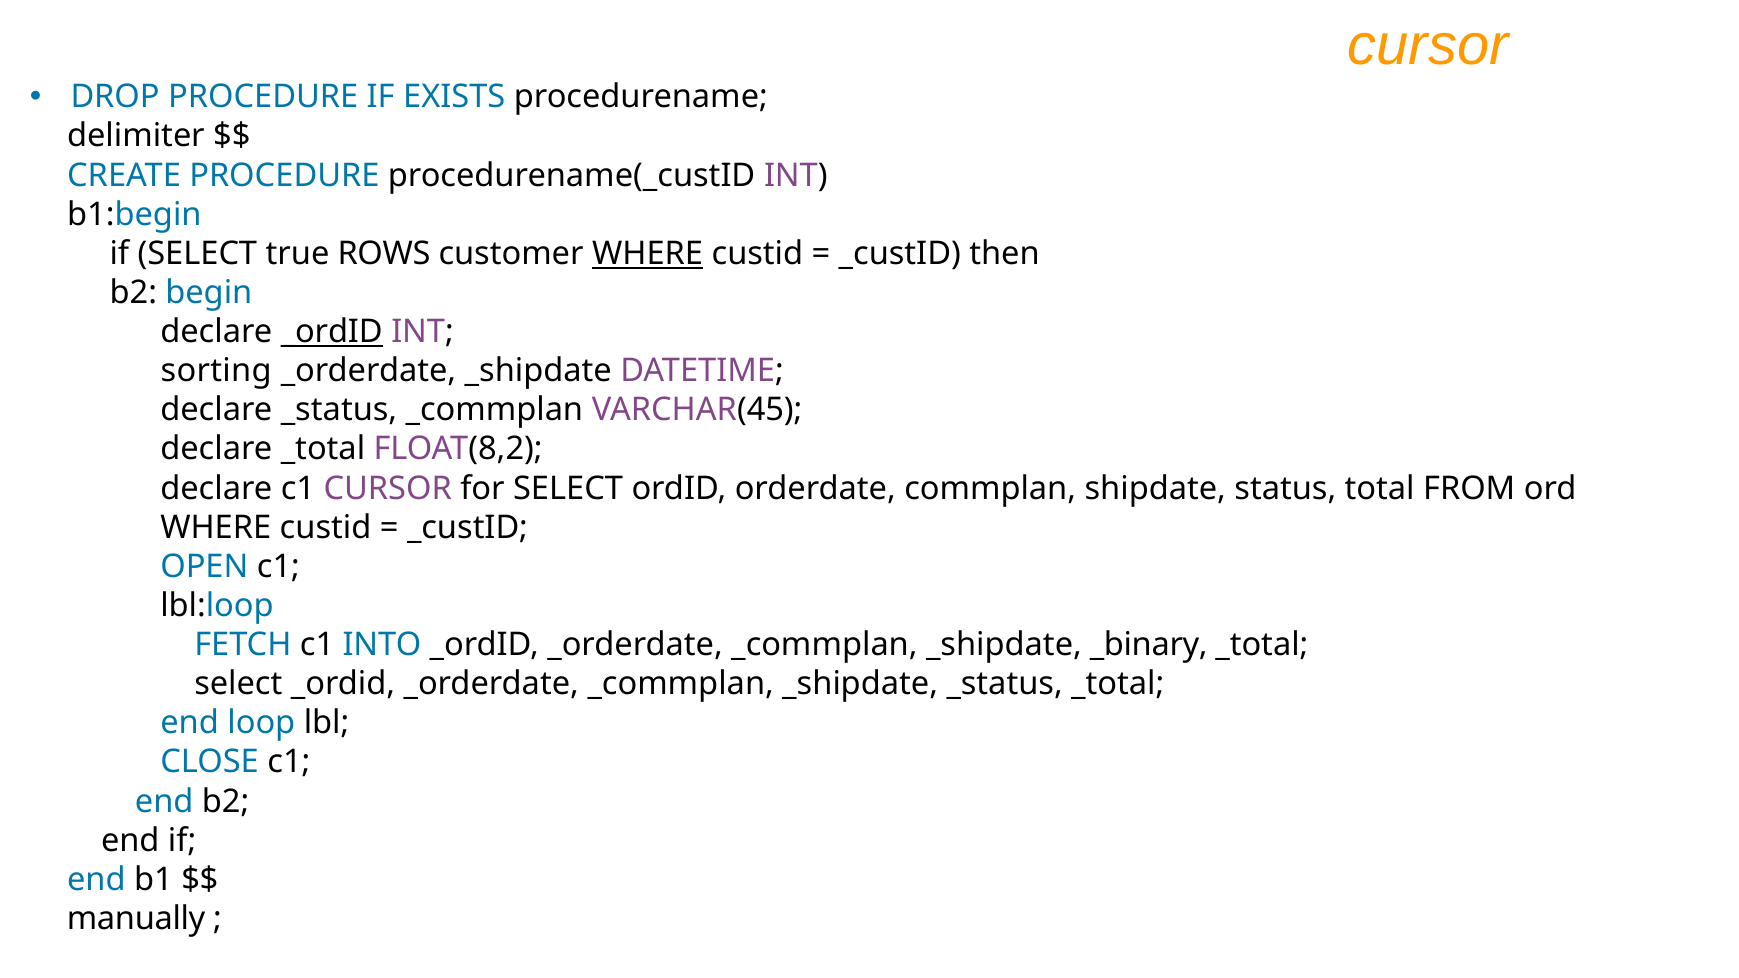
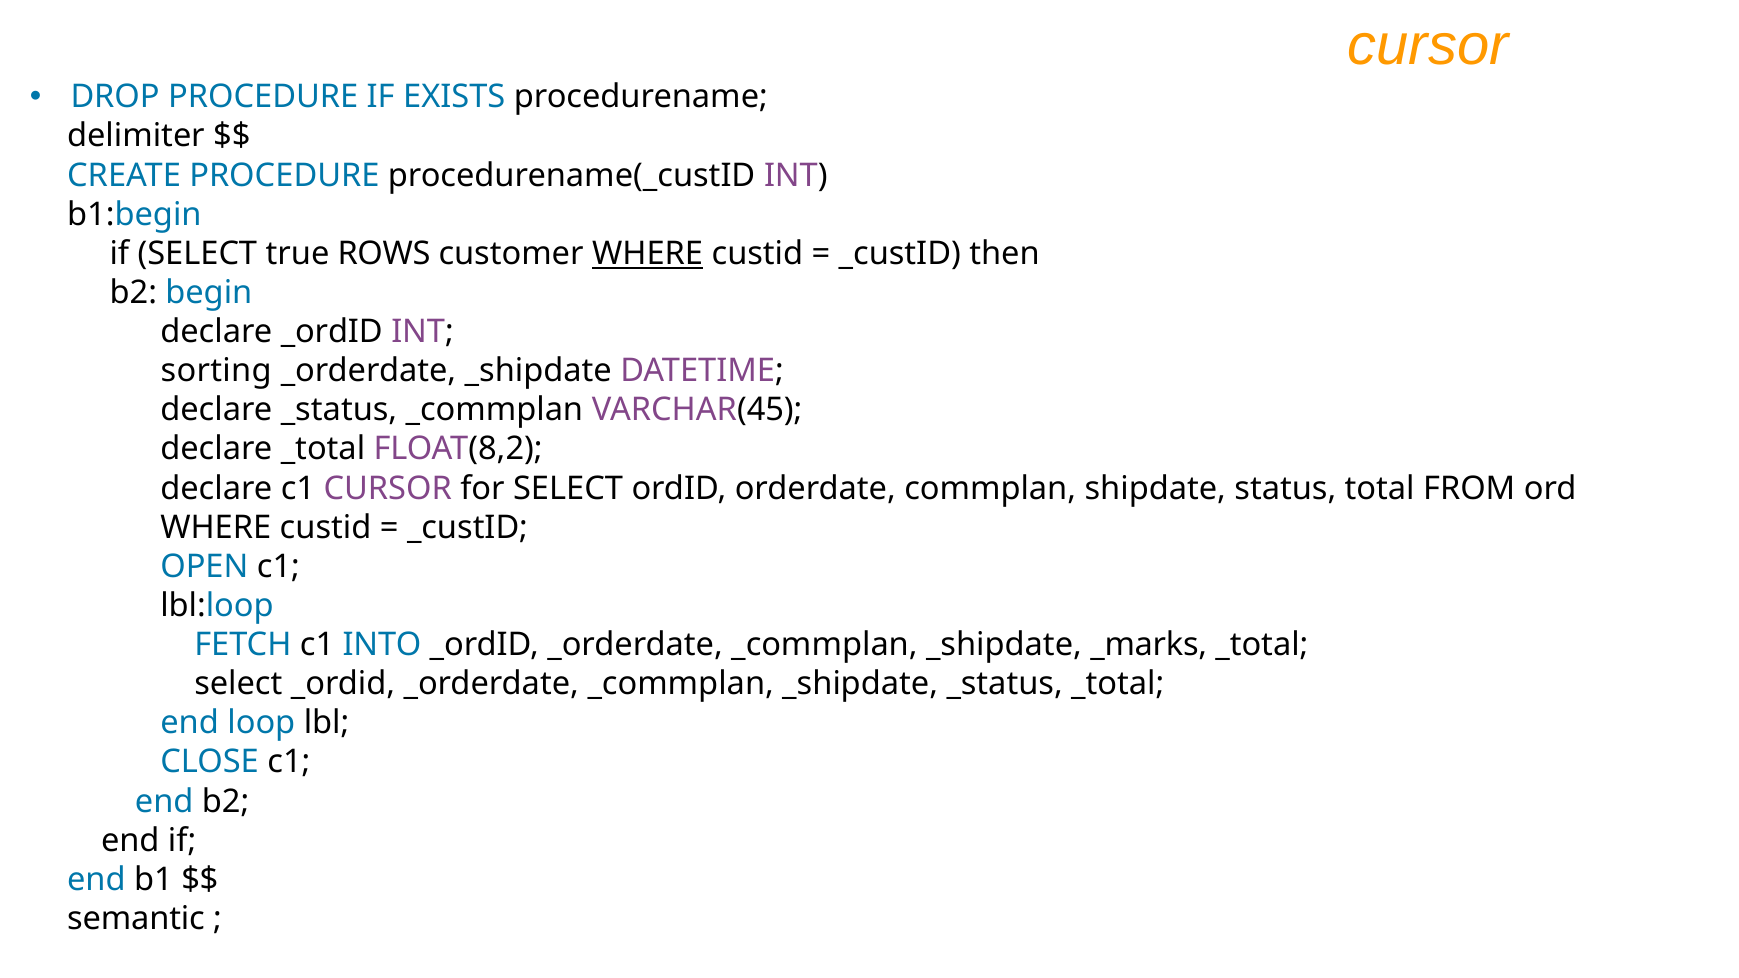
_ordID at (332, 332) underline: present -> none
_binary: _binary -> _marks
manually: manually -> semantic
